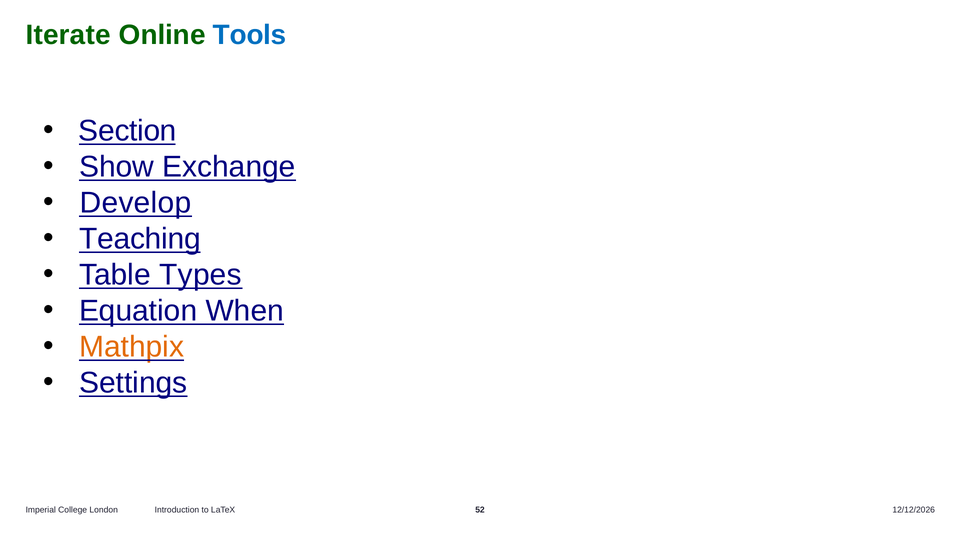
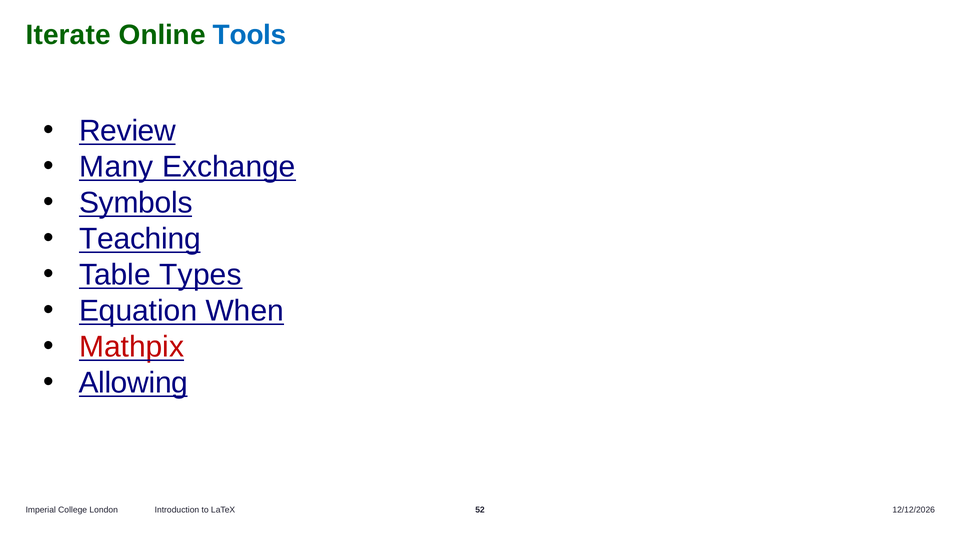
Section: Section -> Review
Show: Show -> Many
Develop: Develop -> Symbols
Mathpix colour: orange -> red
Settings: Settings -> Allowing
